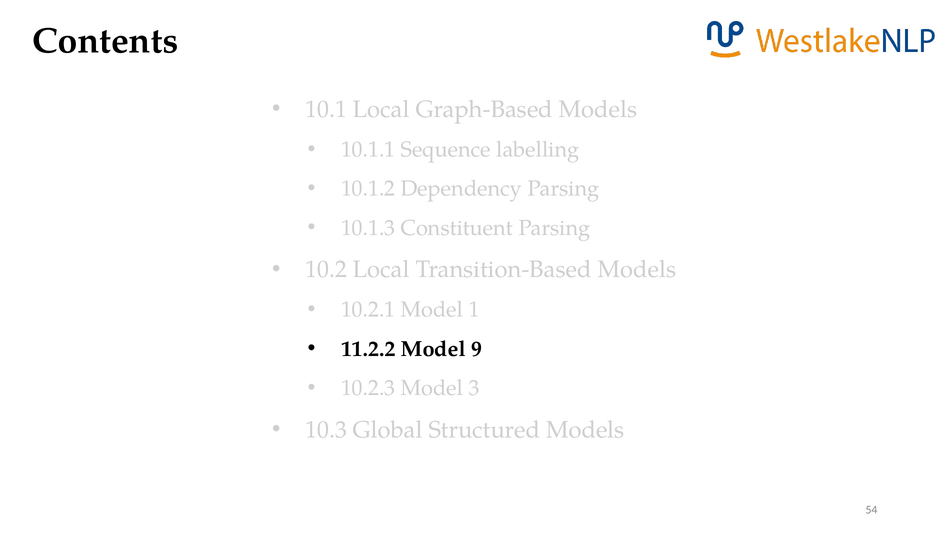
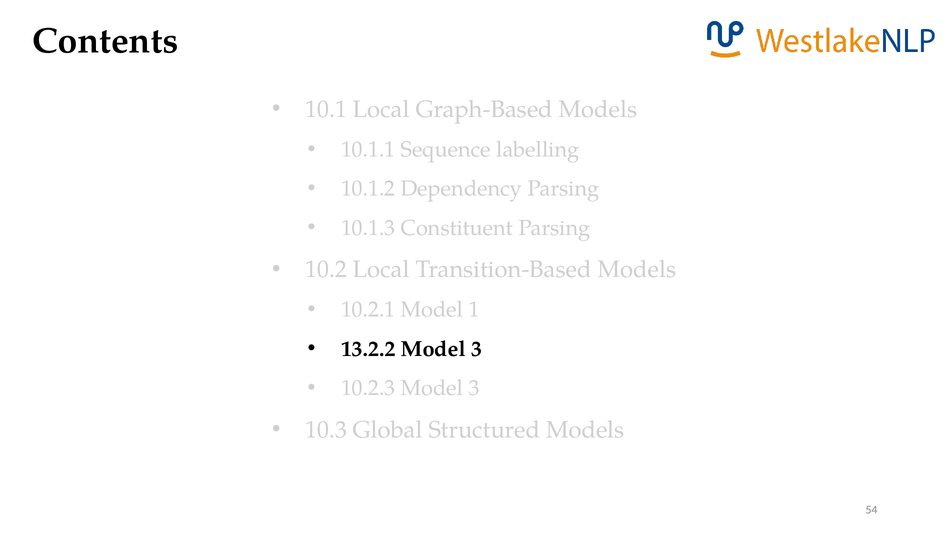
11.2.2: 11.2.2 -> 13.2.2
9 at (477, 349): 9 -> 3
